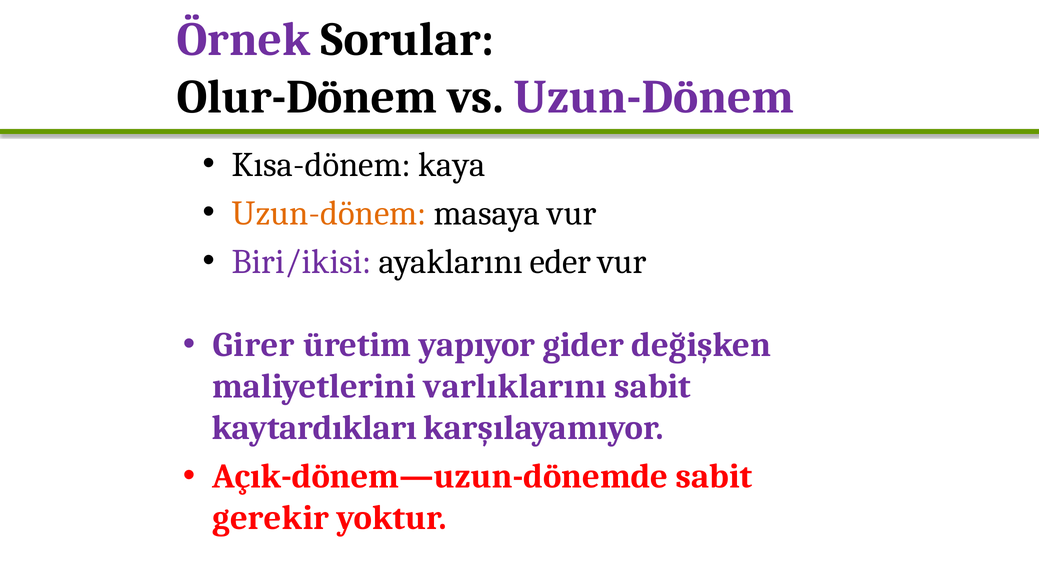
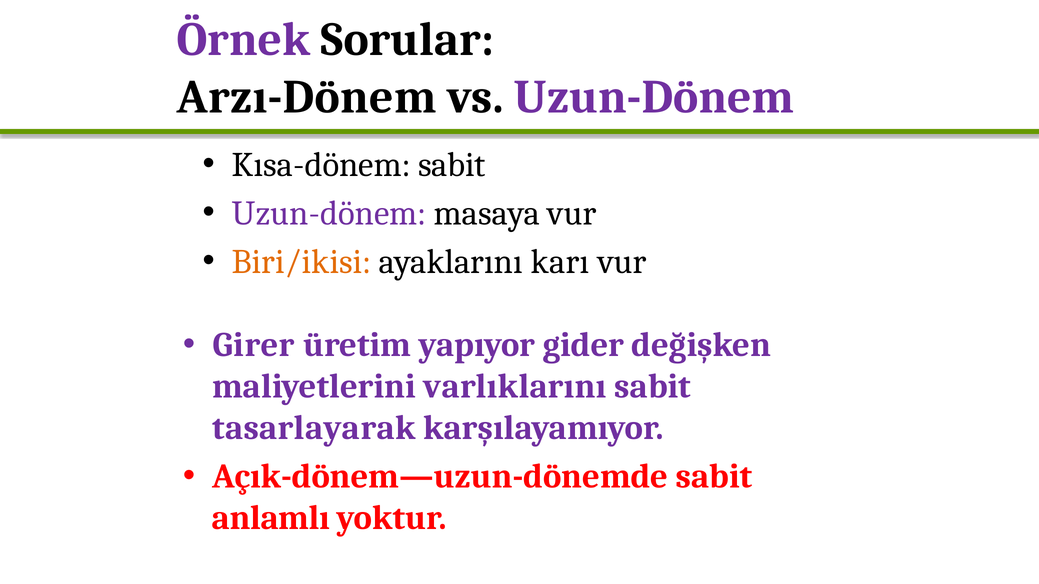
Olur-Dönem: Olur-Dönem -> Arzı-Dönem
Kısa-dönem kaya: kaya -> sabit
Uzun-dönem at (329, 213) colour: orange -> purple
Biri/ikisi colour: purple -> orange
eder: eder -> karı
kaytardıkları: kaytardıkları -> tasarlayarak
gerekir: gerekir -> anlamlı
